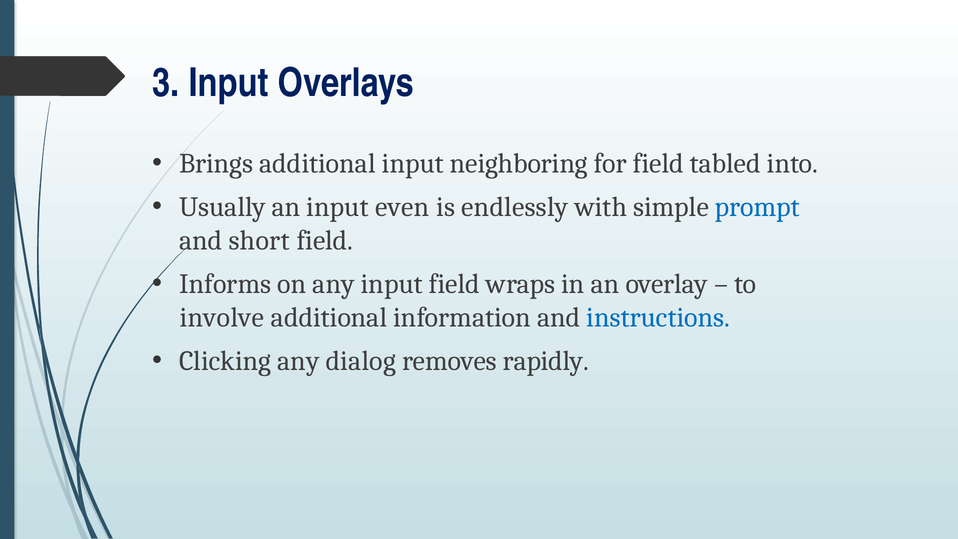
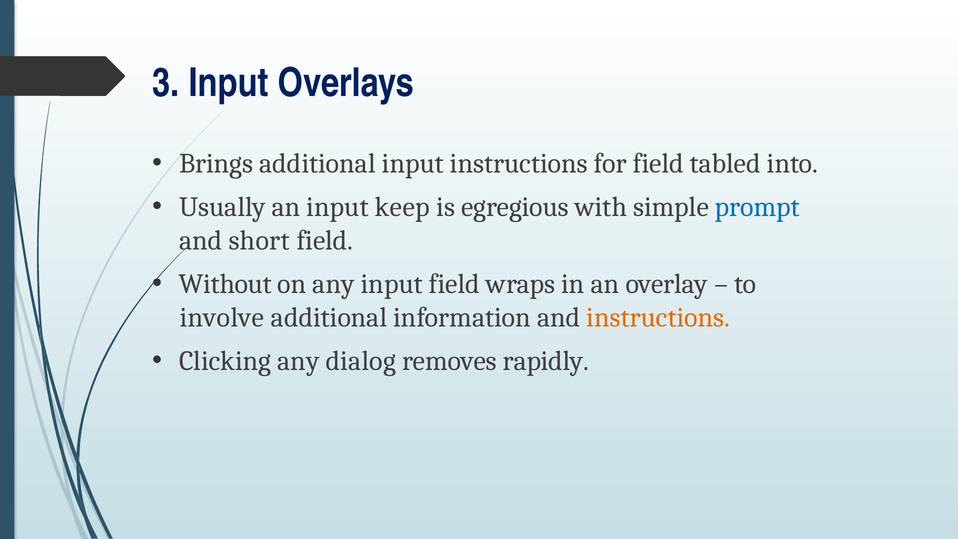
input neighboring: neighboring -> instructions
even: even -> keep
endlessly: endlessly -> egregious
Informs: Informs -> Without
instructions at (658, 317) colour: blue -> orange
